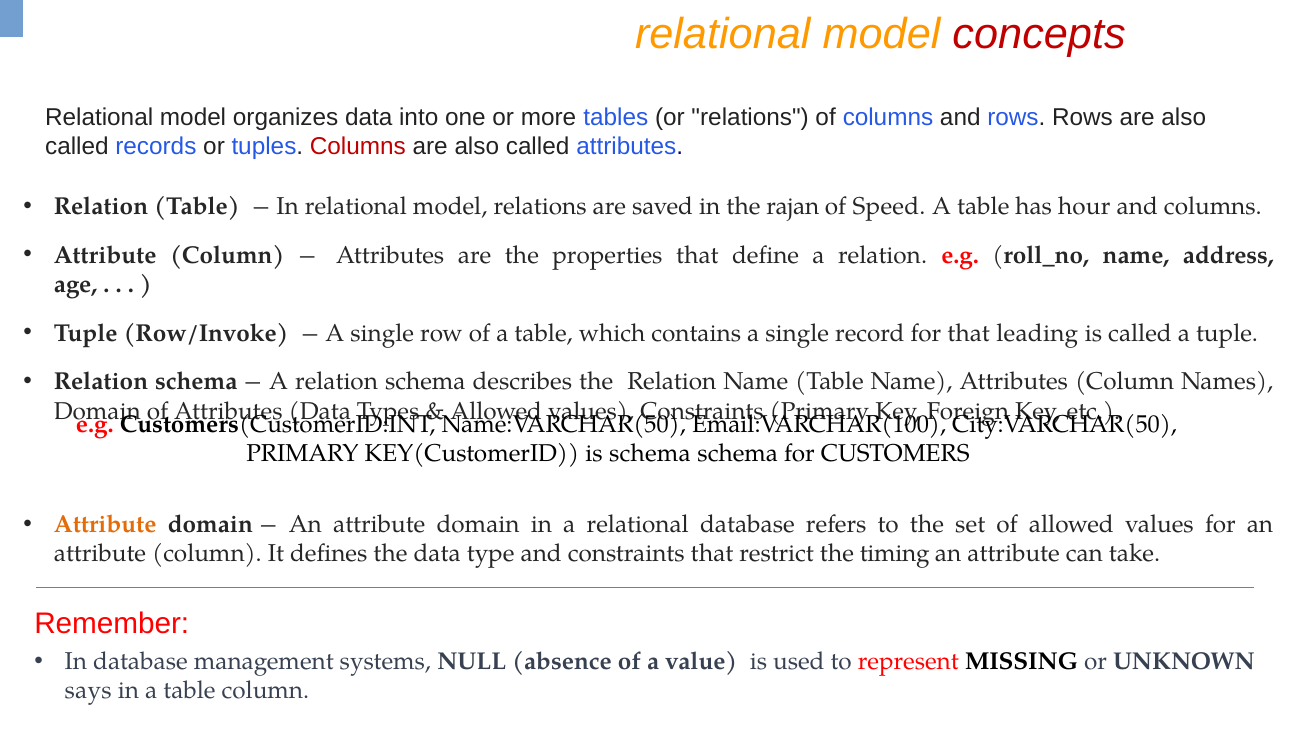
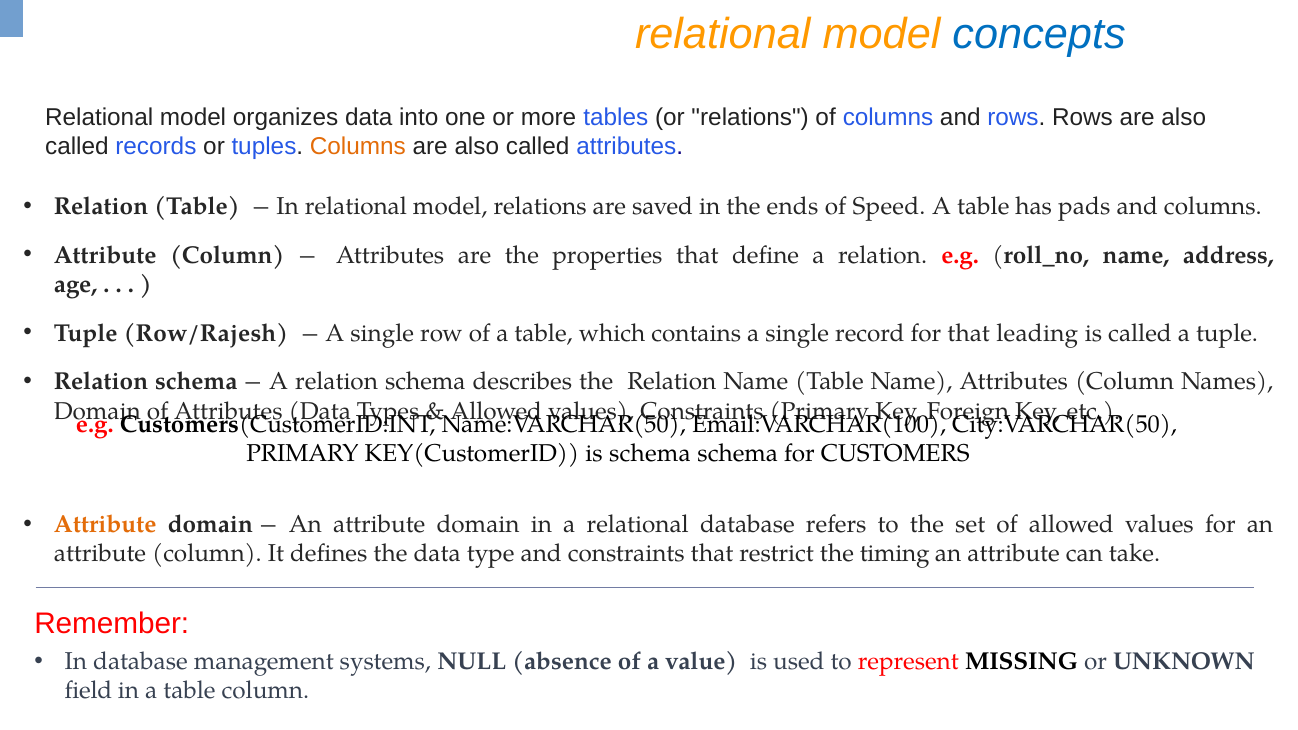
concepts colour: red -> blue
Columns at (358, 146) colour: red -> orange
rajan: rajan -> ends
hour: hour -> pads
Row/Invoke: Row/Invoke -> Row/Rajesh
says: says -> field
